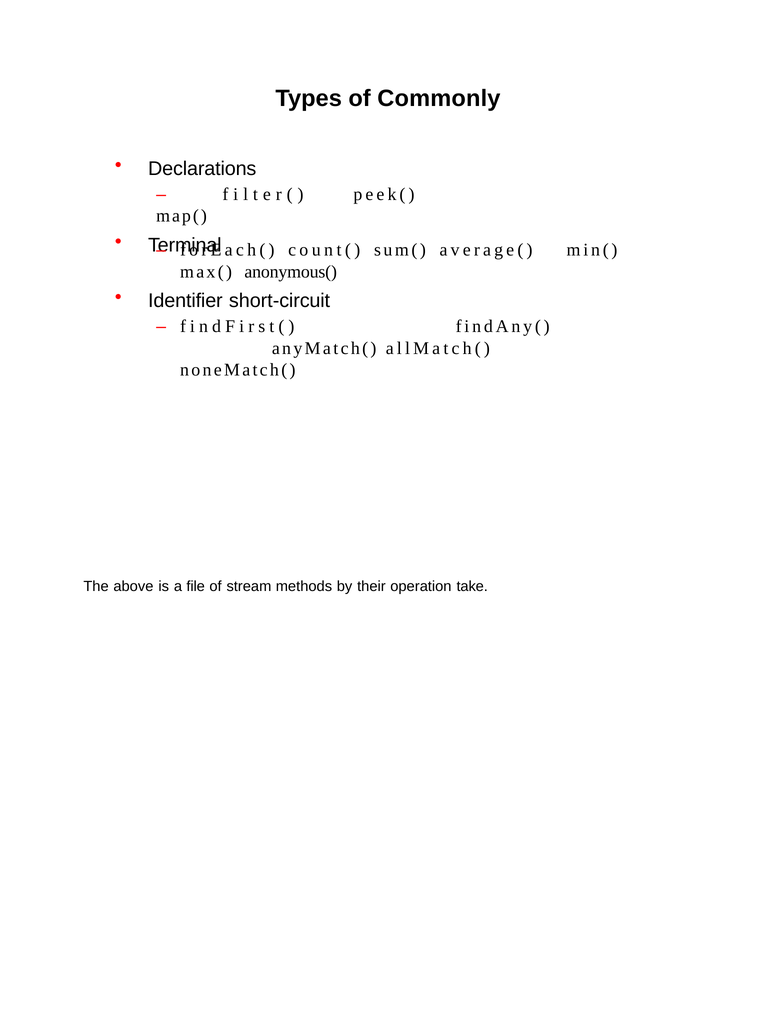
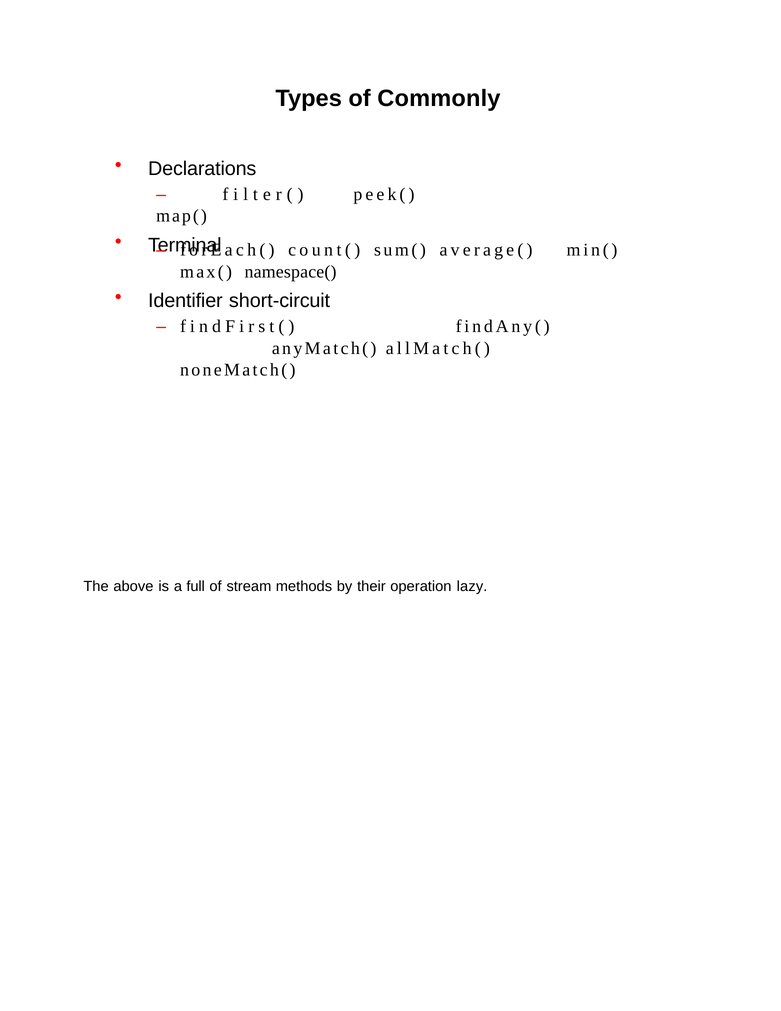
anonymous(: anonymous( -> namespace(
file: file -> full
take: take -> lazy
